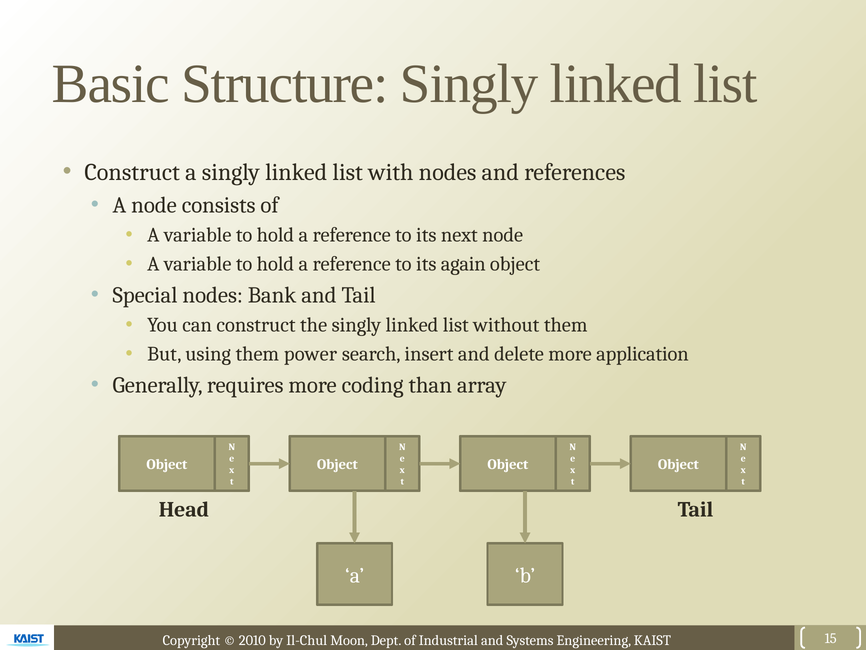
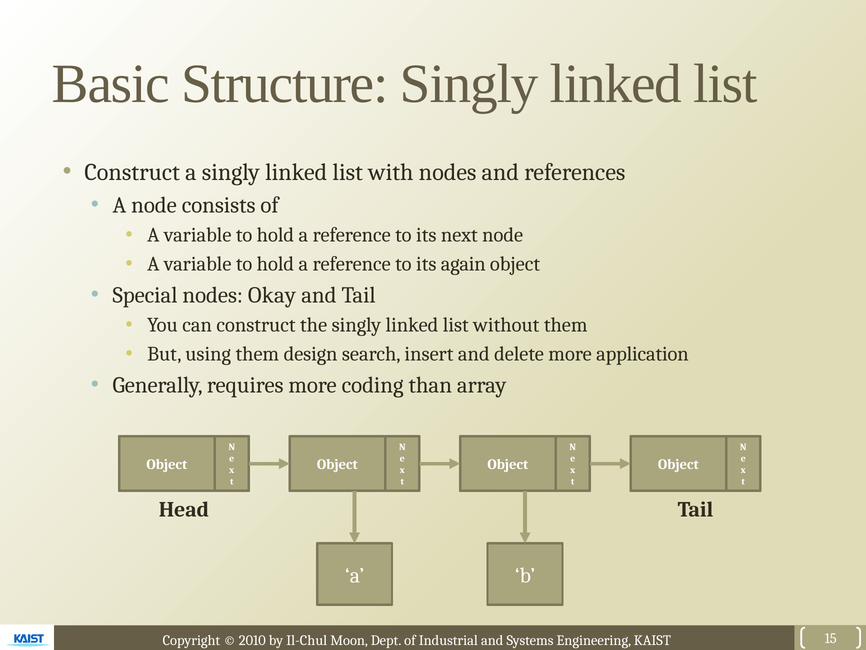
Bank: Bank -> Okay
power: power -> design
